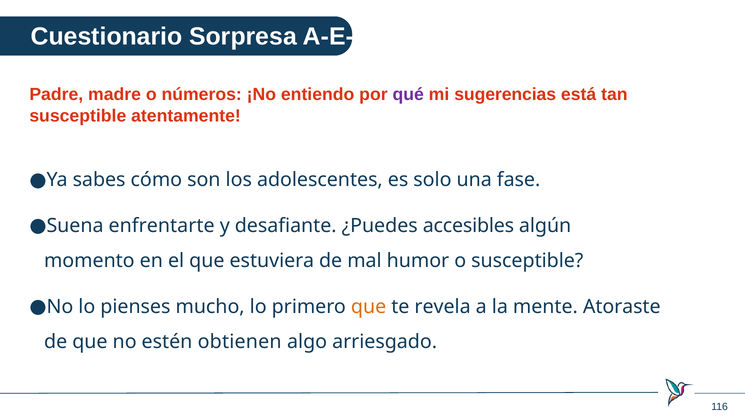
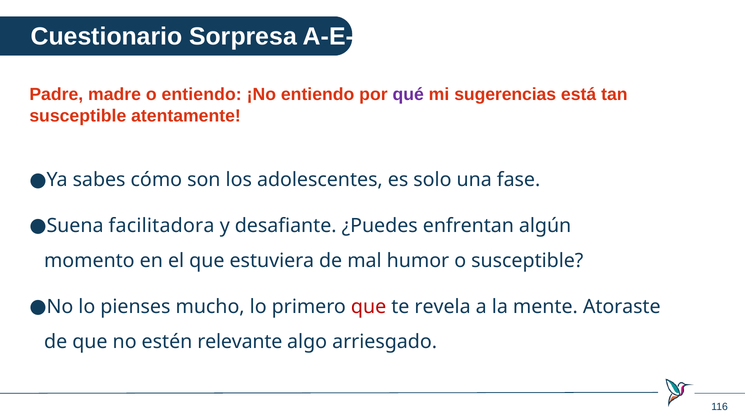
o números: números -> entiendo
enfrentarte: enfrentarte -> facilitadora
accesibles: accesibles -> enfrentan
que at (369, 307) colour: orange -> red
obtienen: obtienen -> relevante
